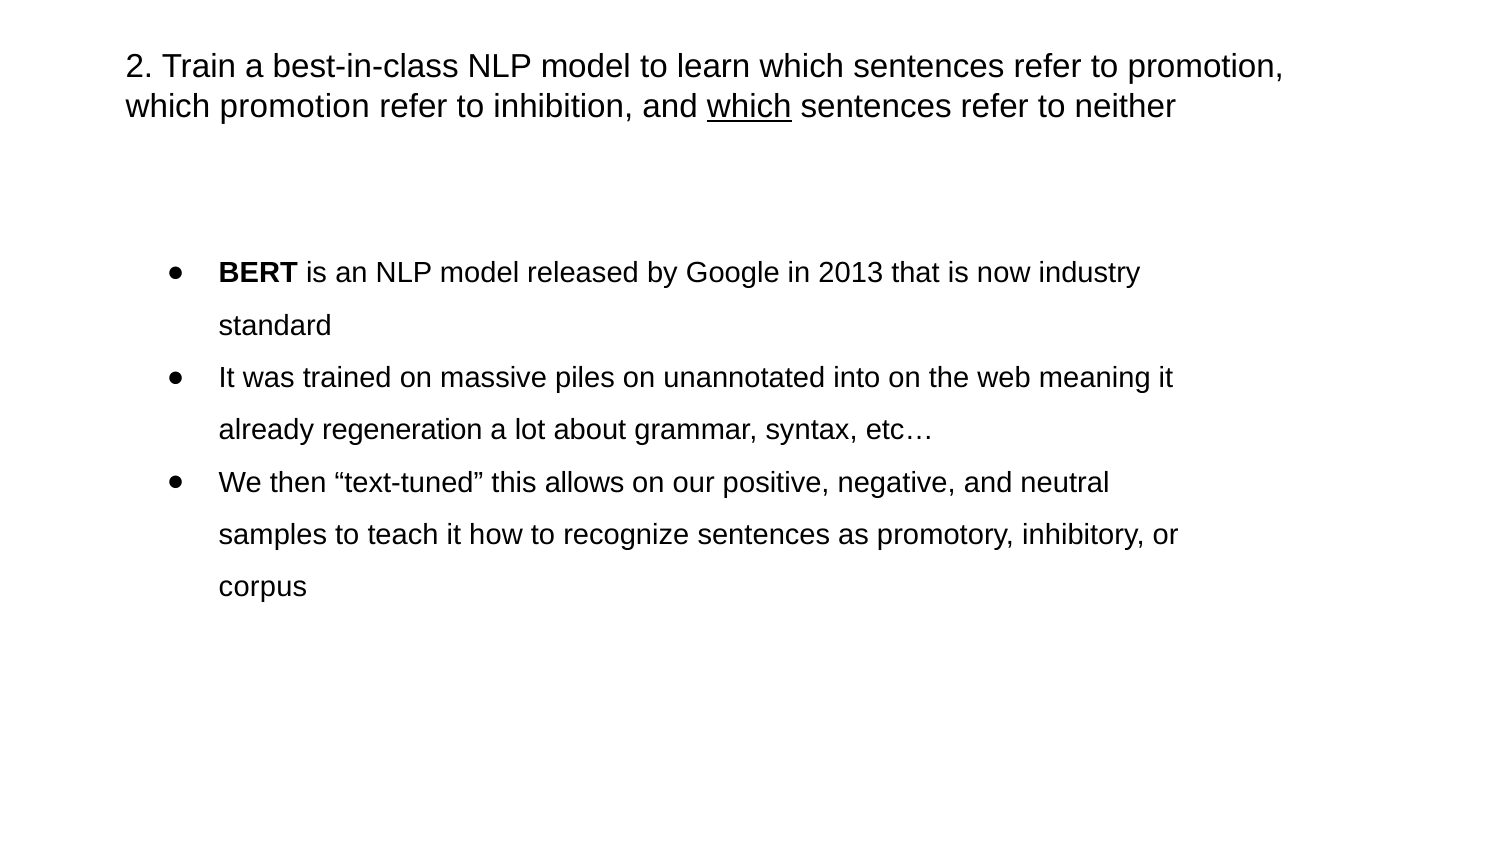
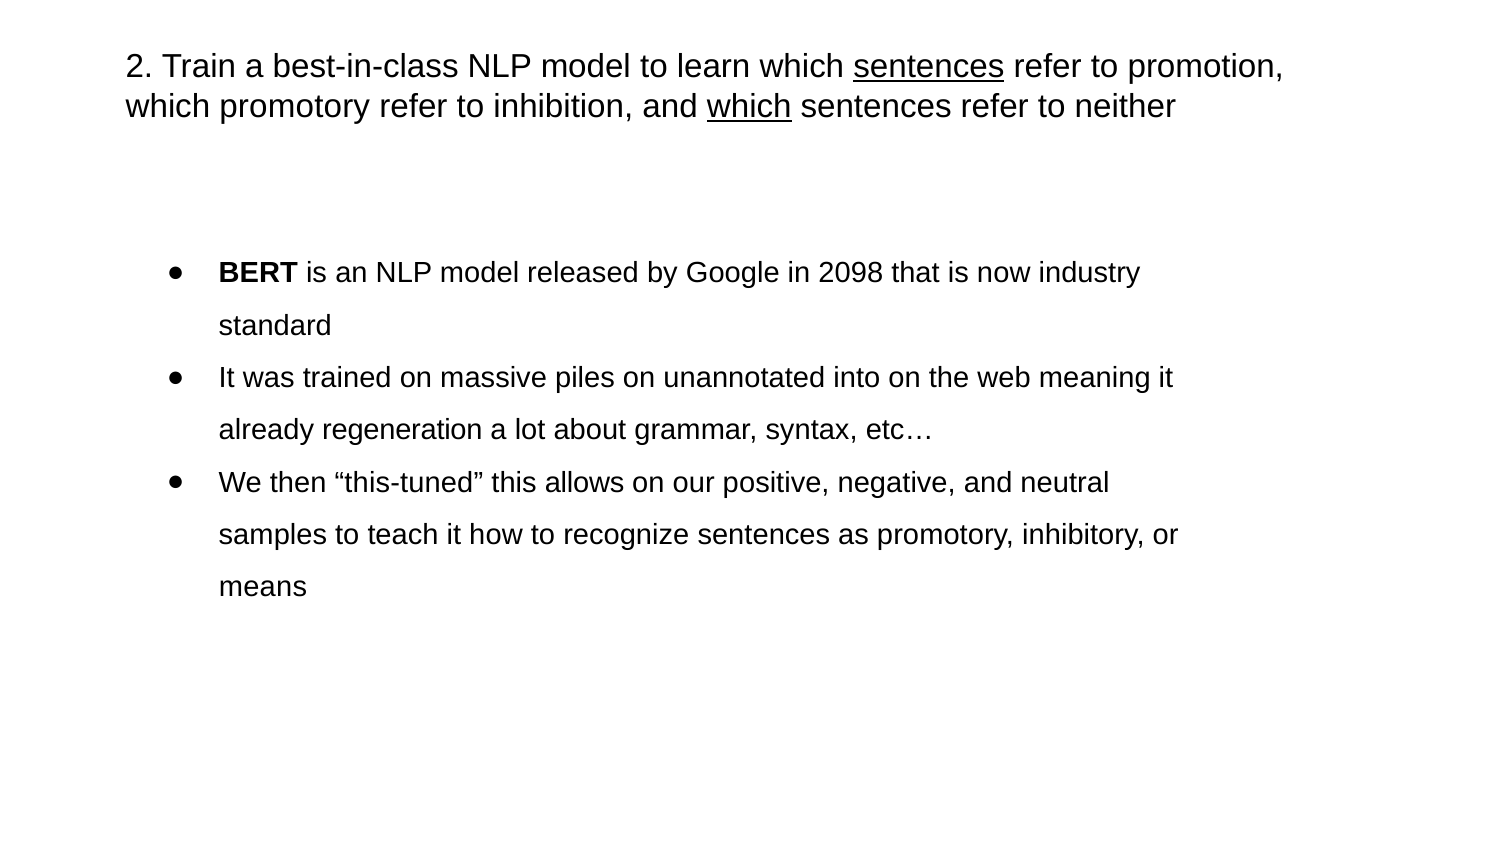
sentences at (929, 67) underline: none -> present
which promotion: promotion -> promotory
2013: 2013 -> 2098
text-tuned: text-tuned -> this-tuned
corpus: corpus -> means
